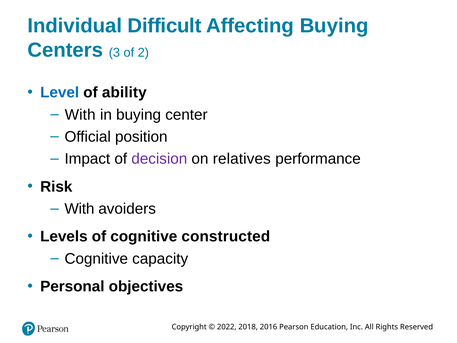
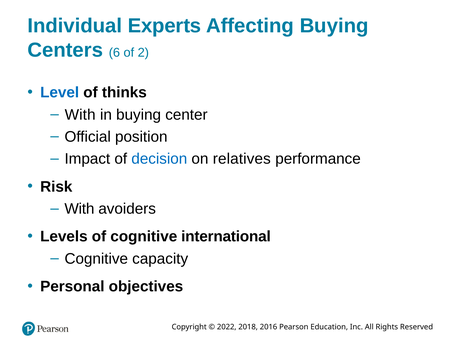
Difficult: Difficult -> Experts
3: 3 -> 6
ability: ability -> thinks
decision colour: purple -> blue
constructed: constructed -> international
